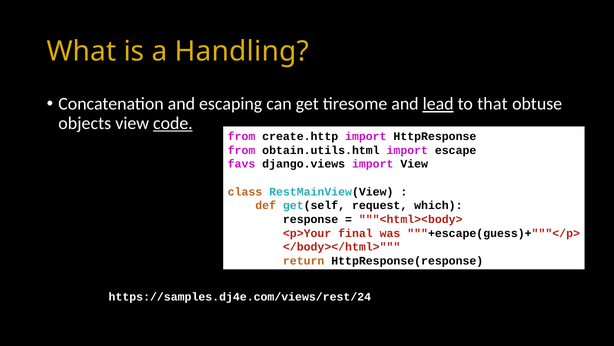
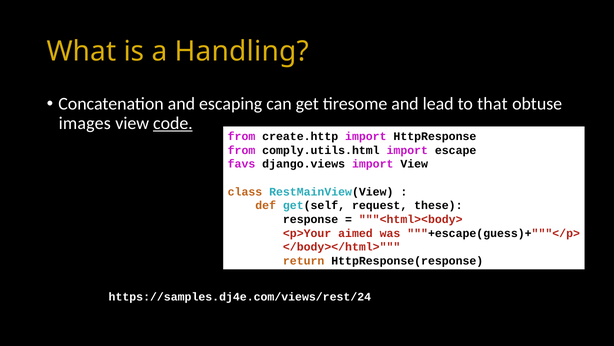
lead underline: present -> none
objects: objects -> images
obtain.utils.html: obtain.utils.html -> comply.utils.html
which: which -> these
final: final -> aimed
